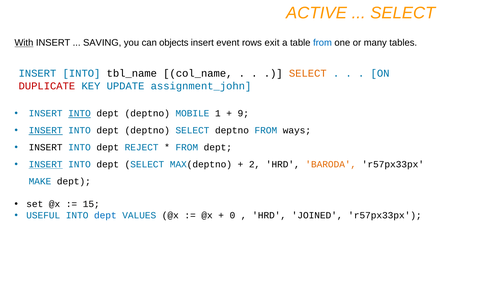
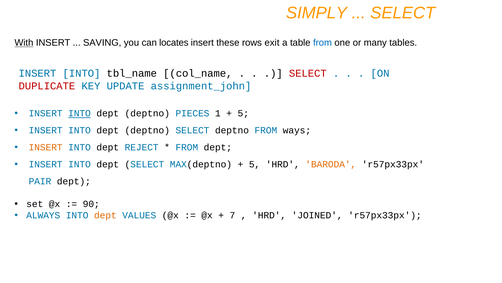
ACTIVE: ACTIVE -> SIMPLY
objects: objects -> locates
event: event -> these
SELECT at (308, 73) colour: orange -> red
MOBILE: MOBILE -> PIECES
9 at (243, 113): 9 -> 5
INSERT at (46, 130) underline: present -> none
INSERT at (46, 147) colour: black -> orange
INSERT at (46, 164) underline: present -> none
2 at (255, 164): 2 -> 5
MAKE: MAKE -> PAIR
15: 15 -> 90
USEFUL: USEFUL -> ALWAYS
dept at (105, 215) colour: blue -> orange
0: 0 -> 7
